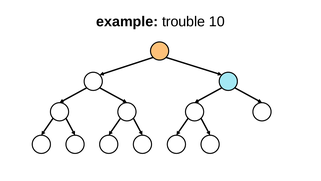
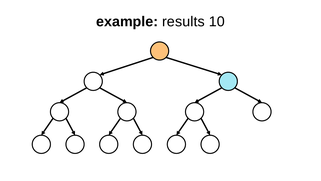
trouble: trouble -> results
